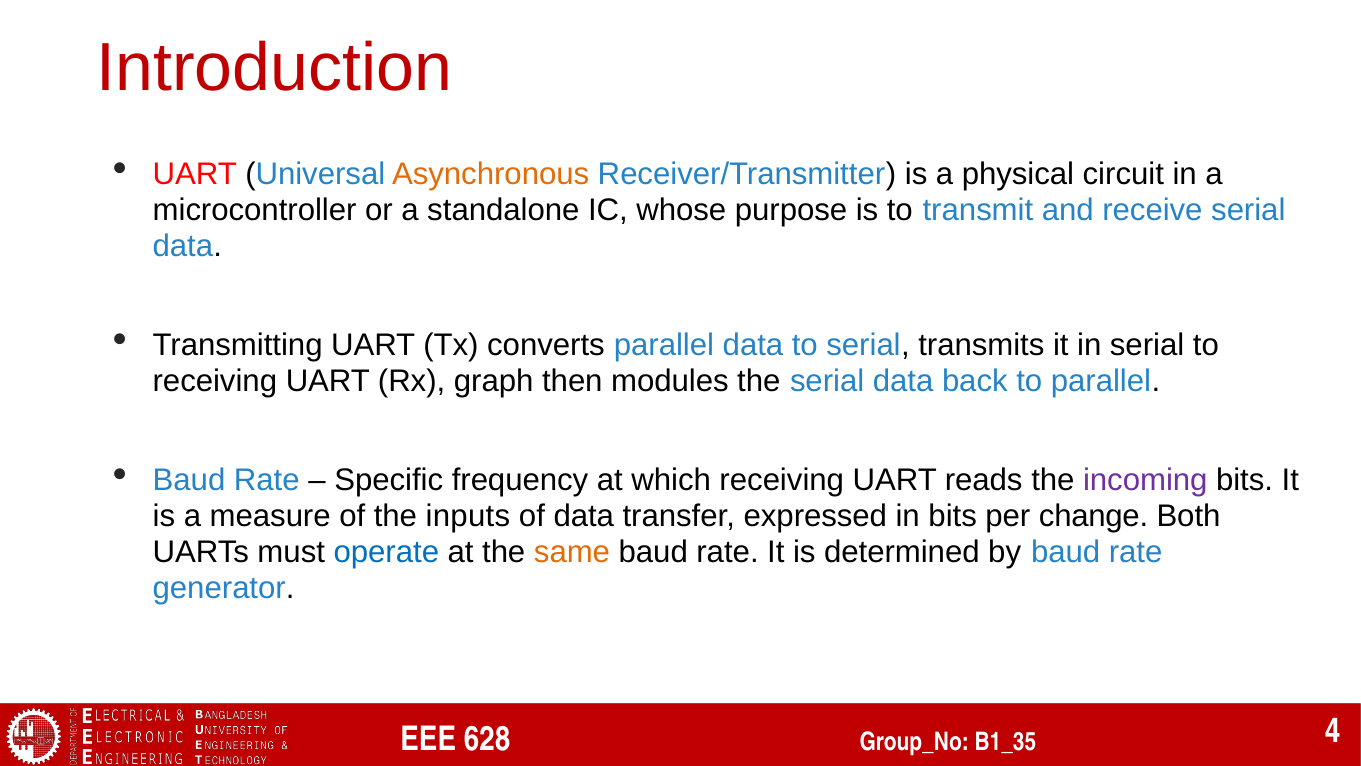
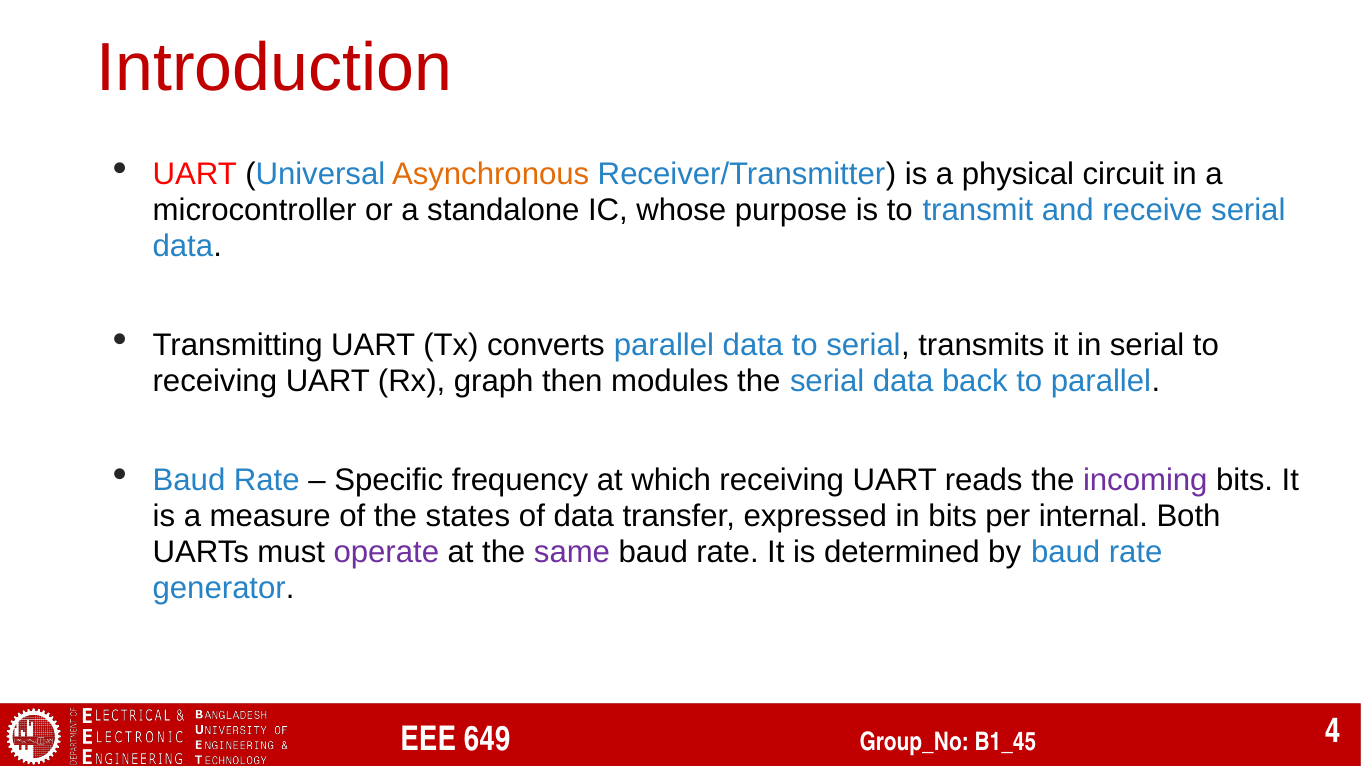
inputs: inputs -> states
change: change -> internal
operate colour: blue -> purple
same colour: orange -> purple
628: 628 -> 649
B1_35: B1_35 -> B1_45
